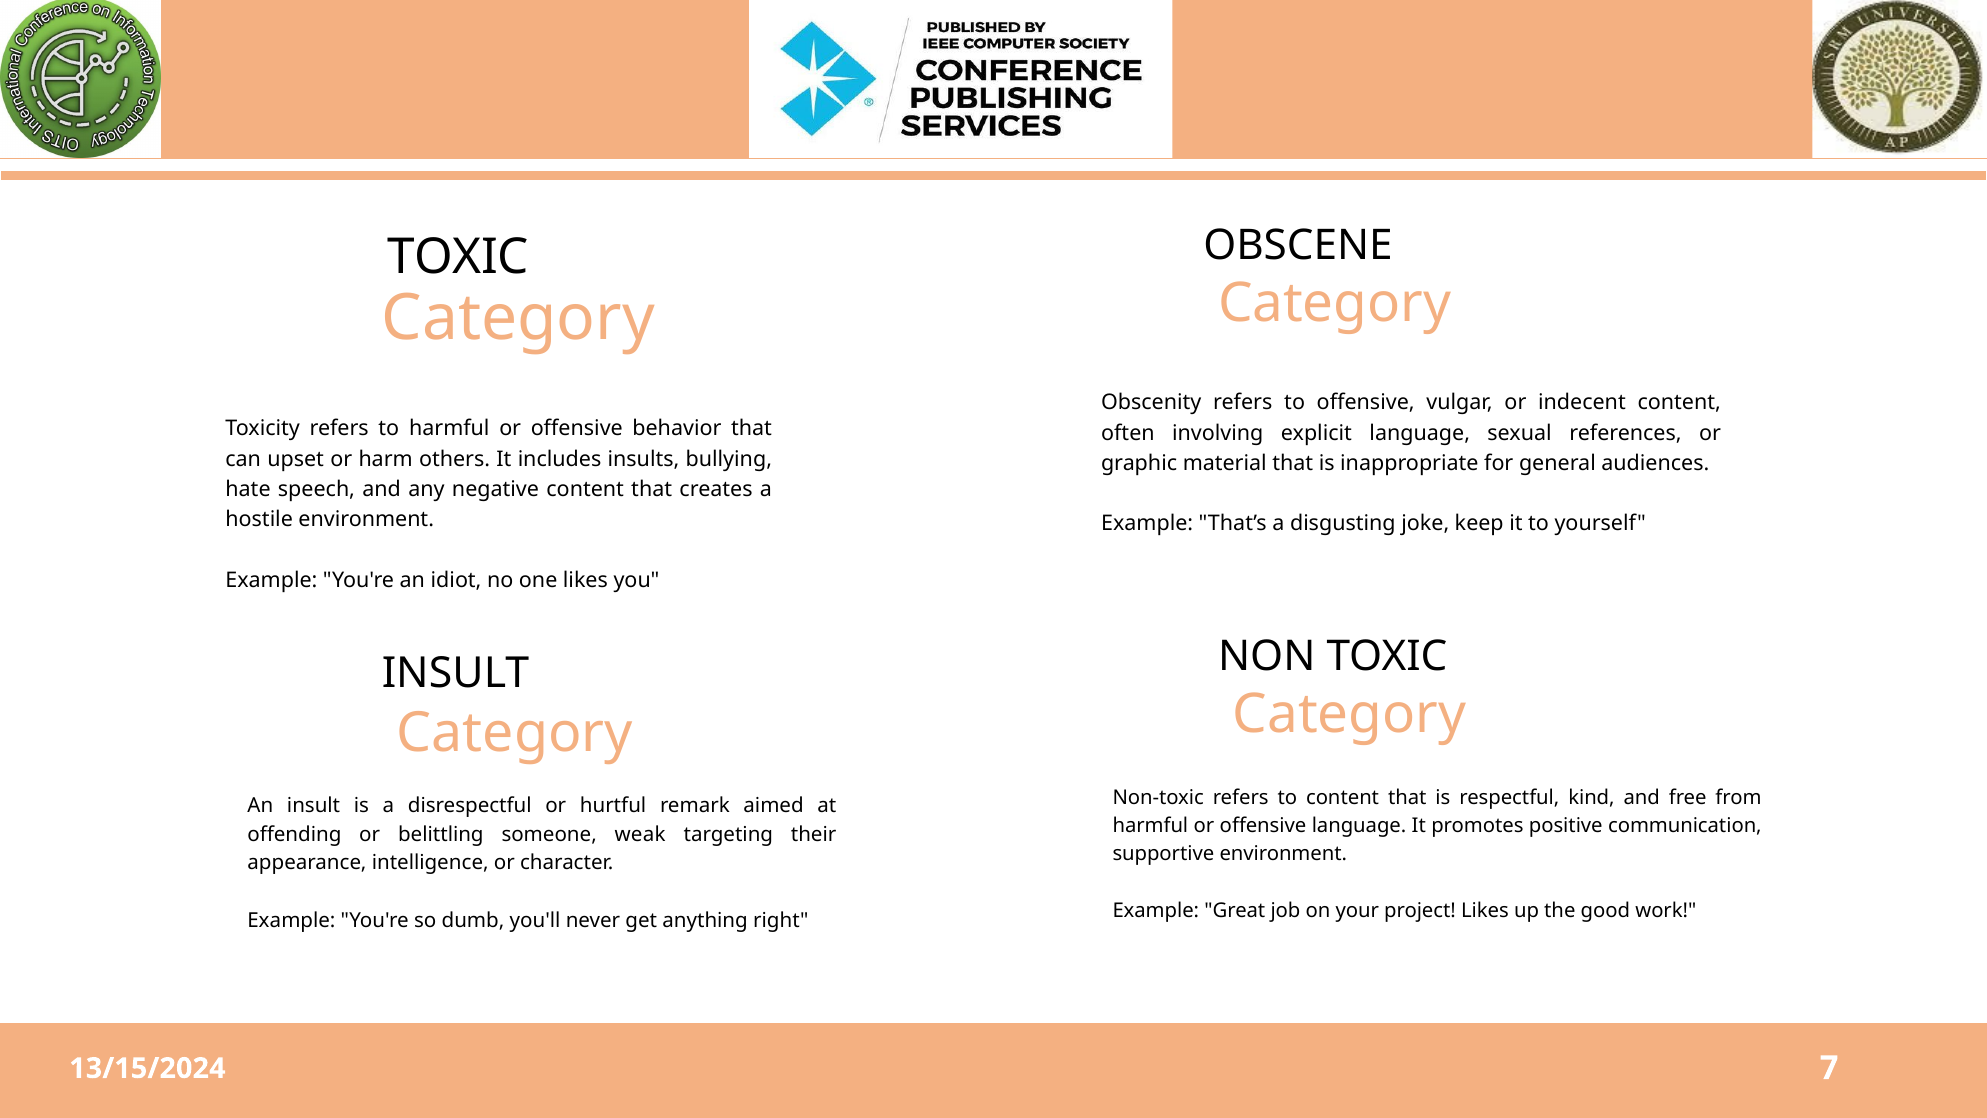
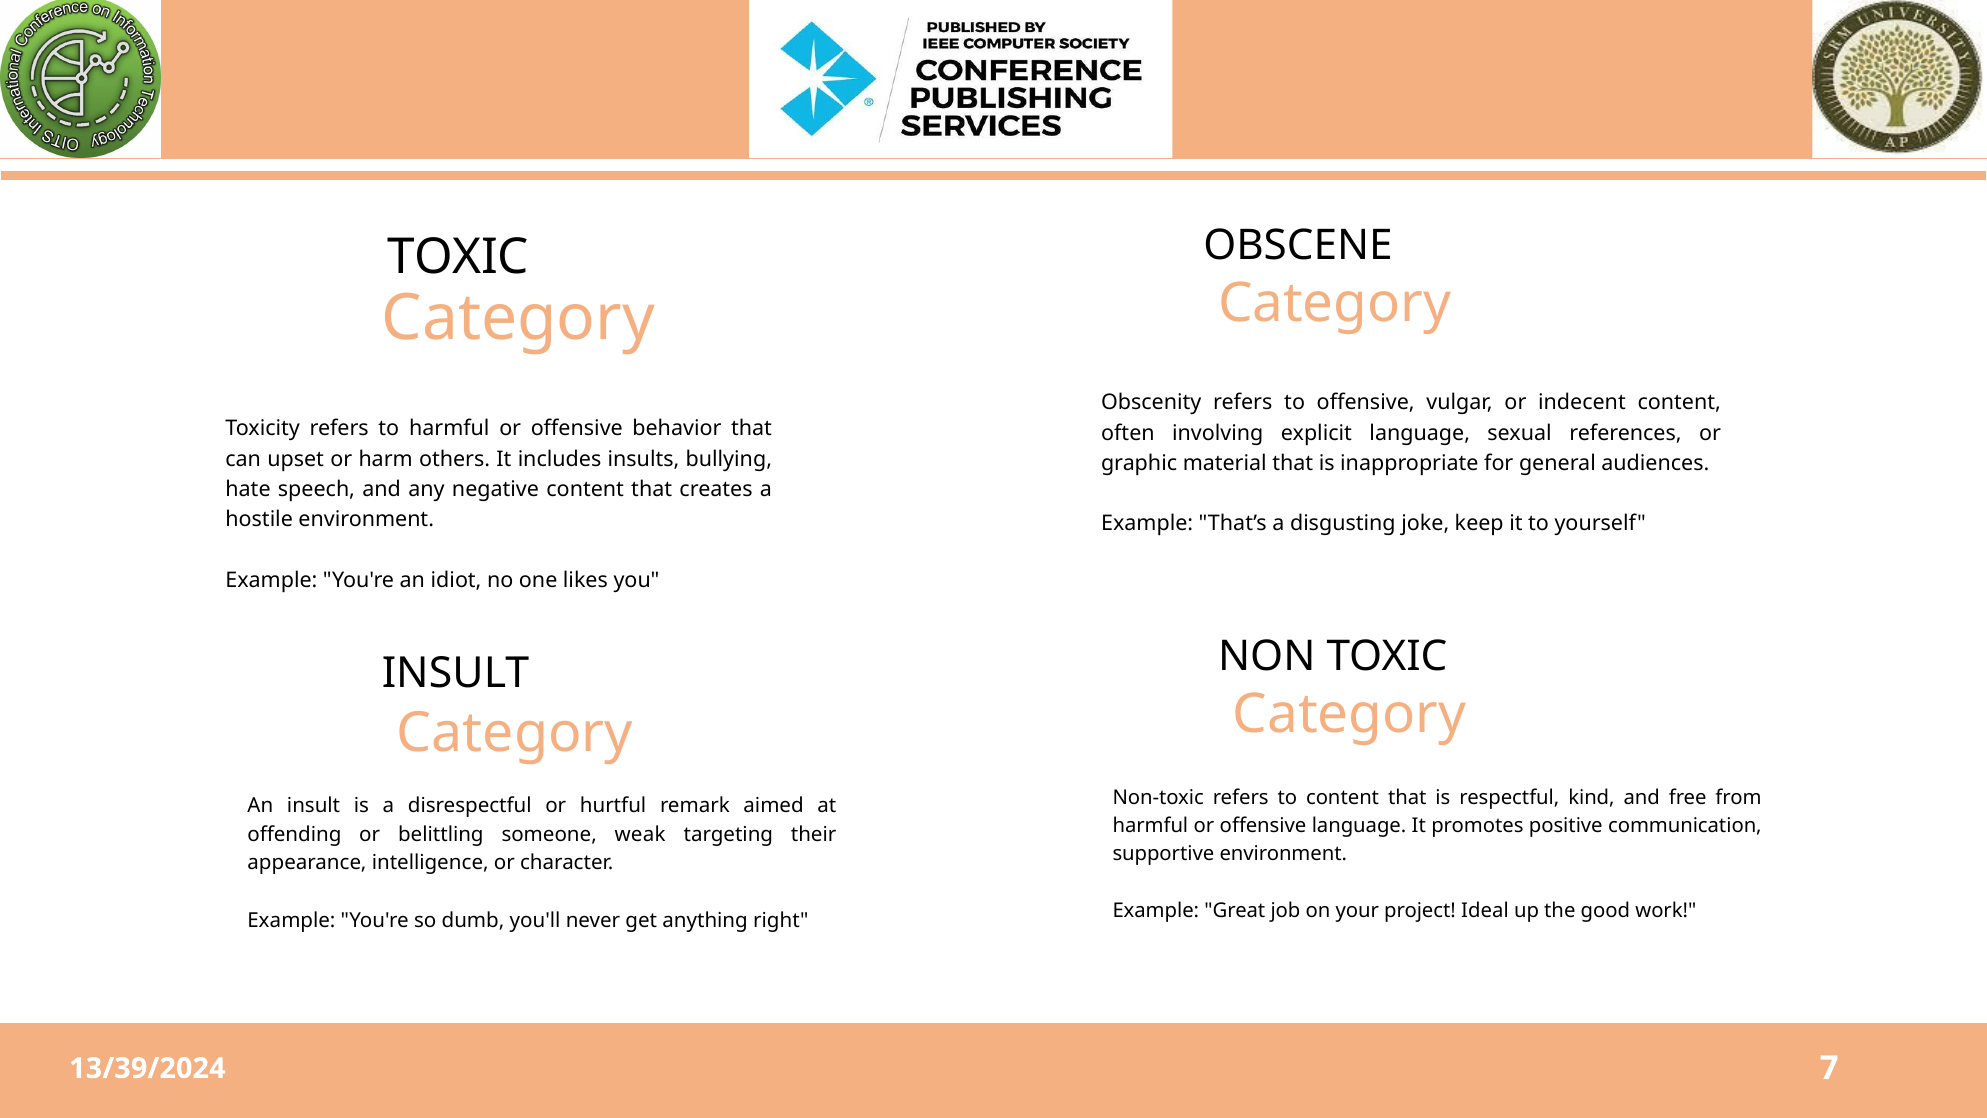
project Likes: Likes -> Ideal
13/15/2024: 13/15/2024 -> 13/39/2024
